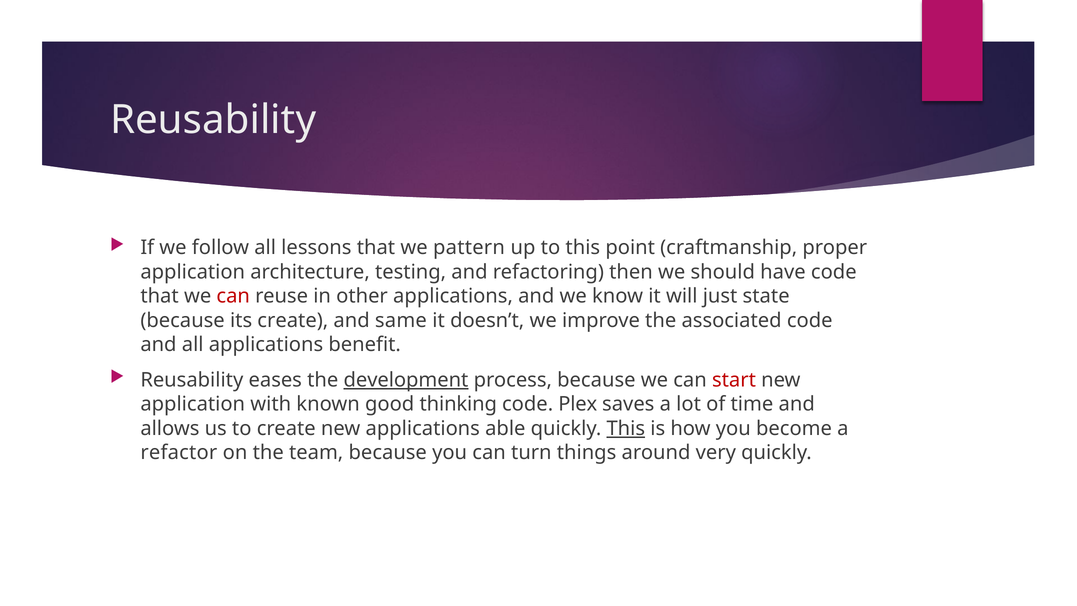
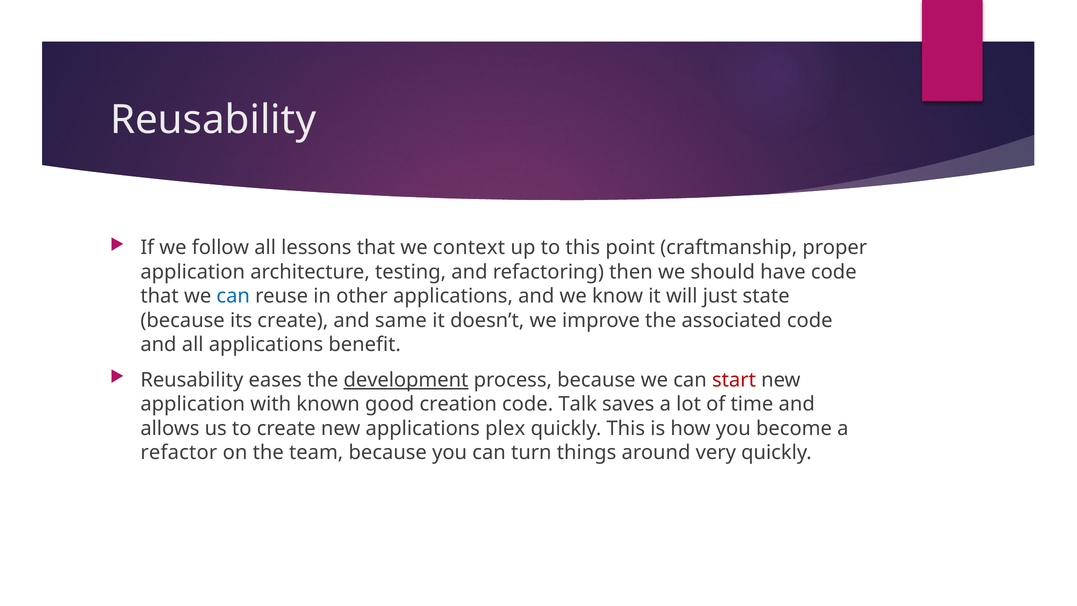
pattern: pattern -> context
can at (233, 296) colour: red -> blue
thinking: thinking -> creation
Plex: Plex -> Talk
able: able -> plex
This at (626, 428) underline: present -> none
